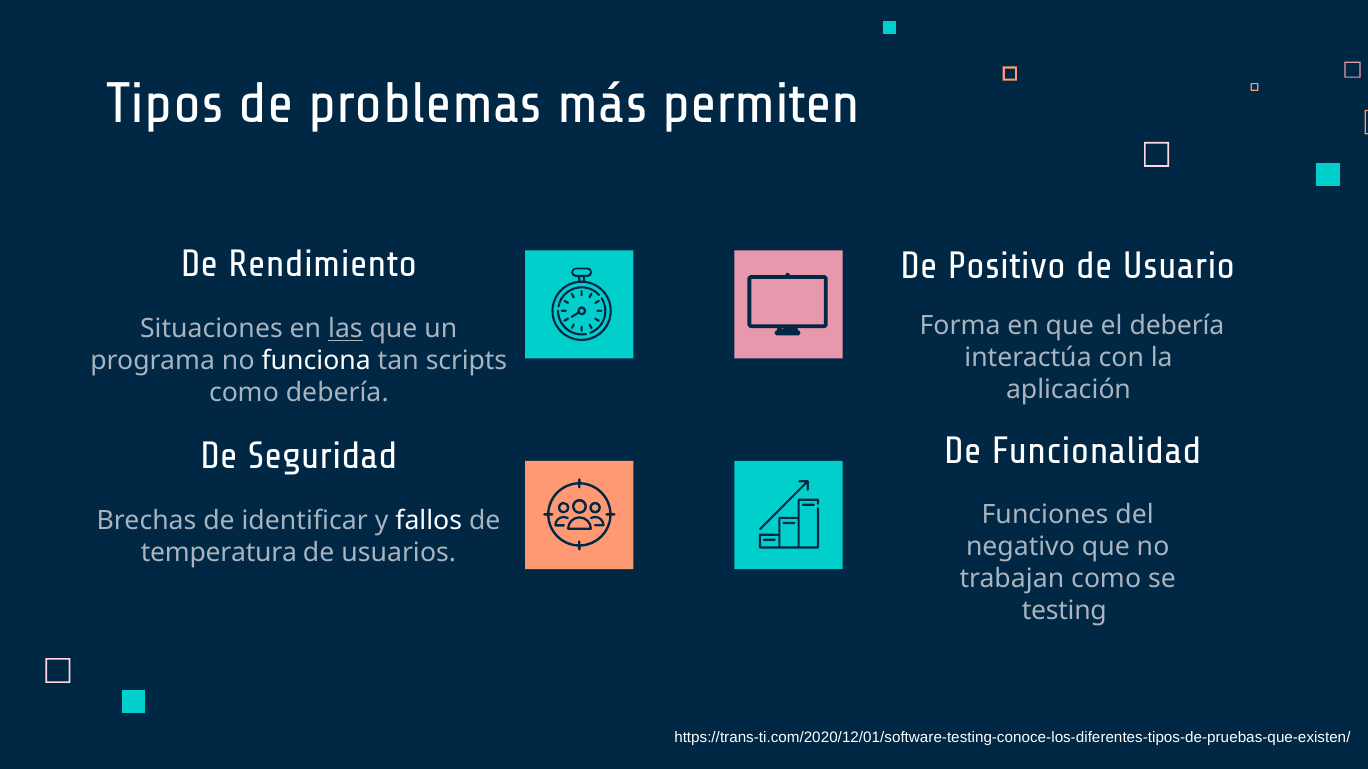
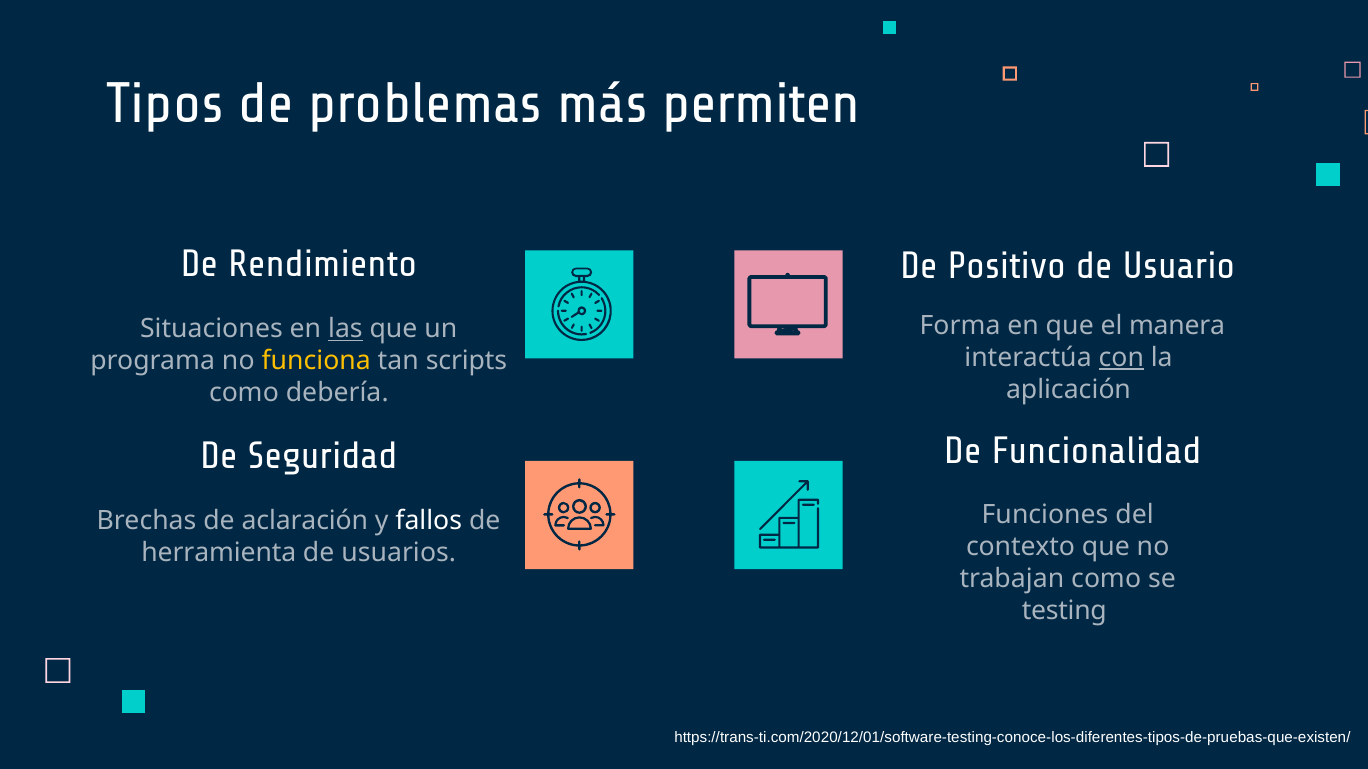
el debería: debería -> manera
con underline: none -> present
funciona colour: white -> yellow
identificar: identificar -> aclaración
negativo: negativo -> contexto
temperatura: temperatura -> herramienta
